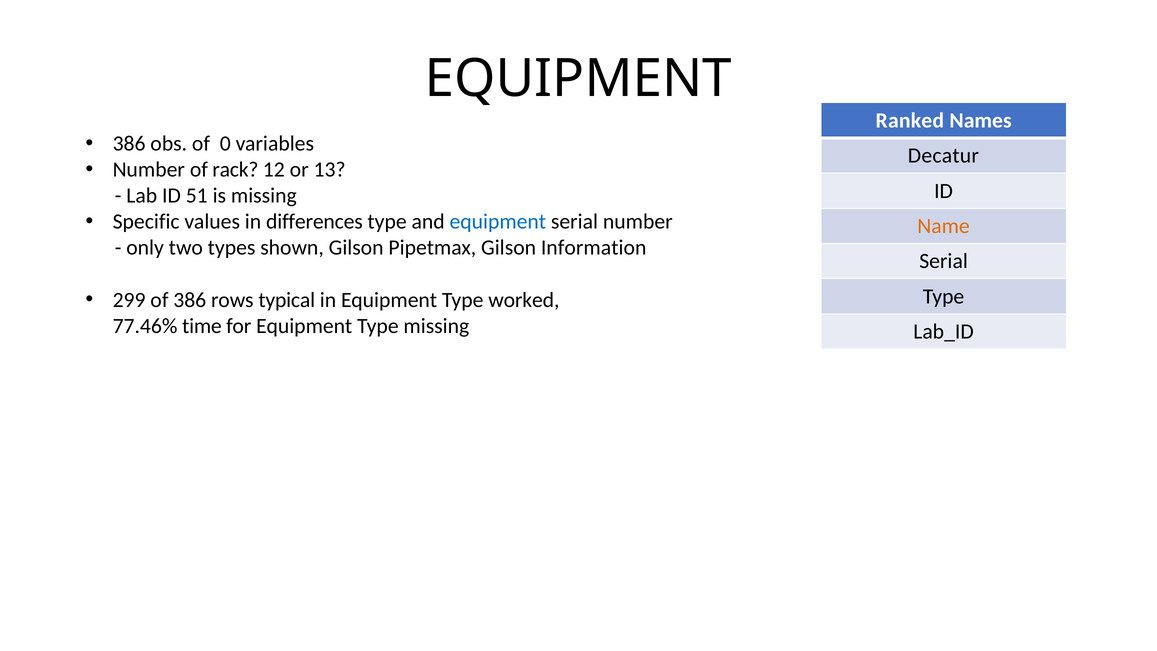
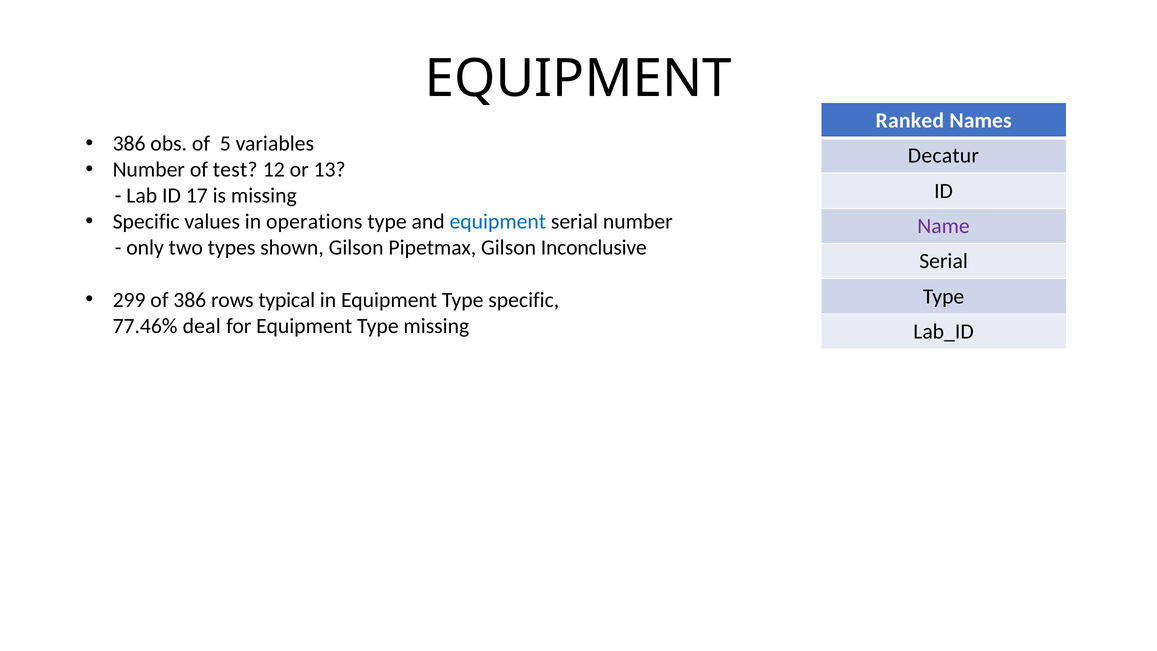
0: 0 -> 5
rack: rack -> test
51: 51 -> 17
differences: differences -> operations
Name colour: orange -> purple
Information: Information -> Inconclusive
Type worked: worked -> specific
time: time -> deal
